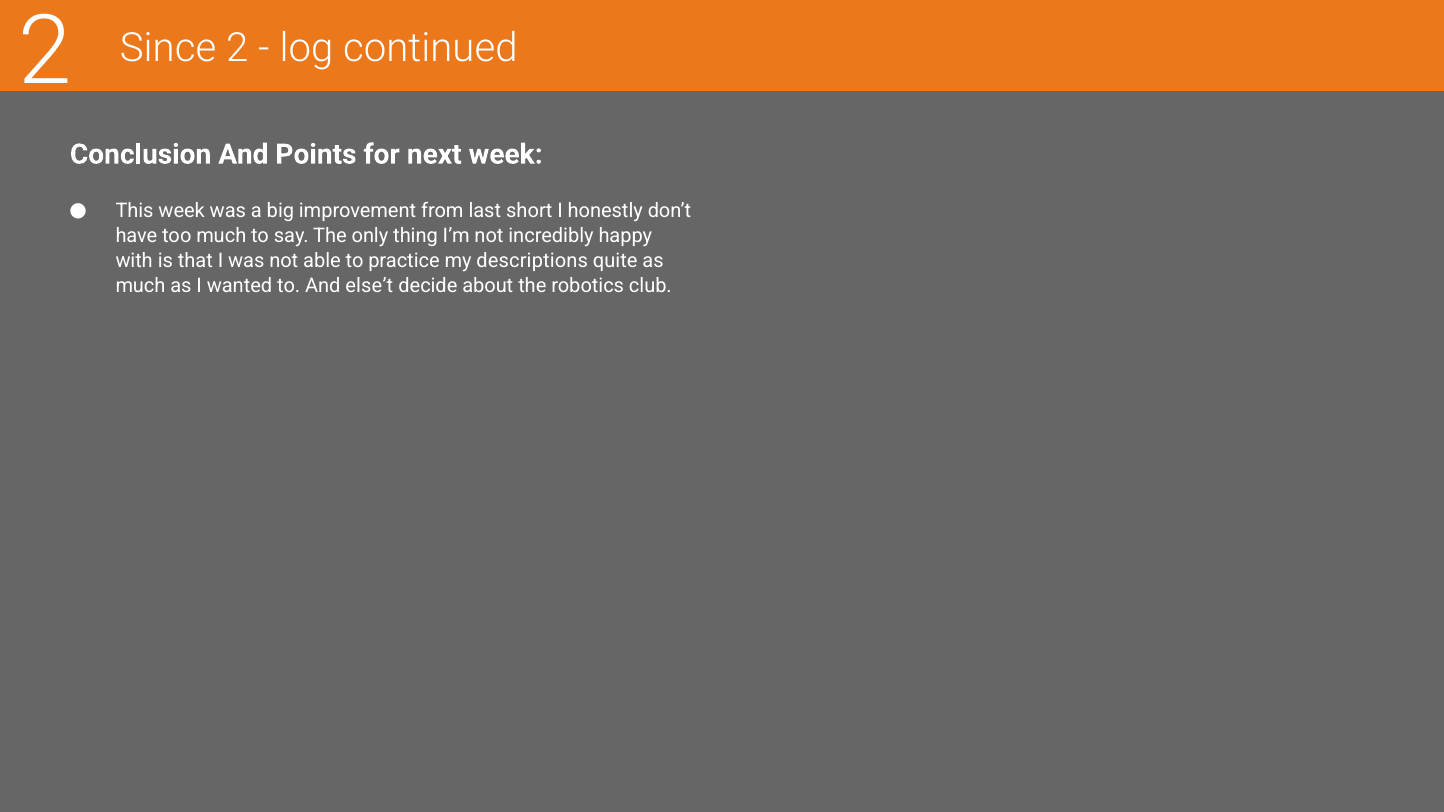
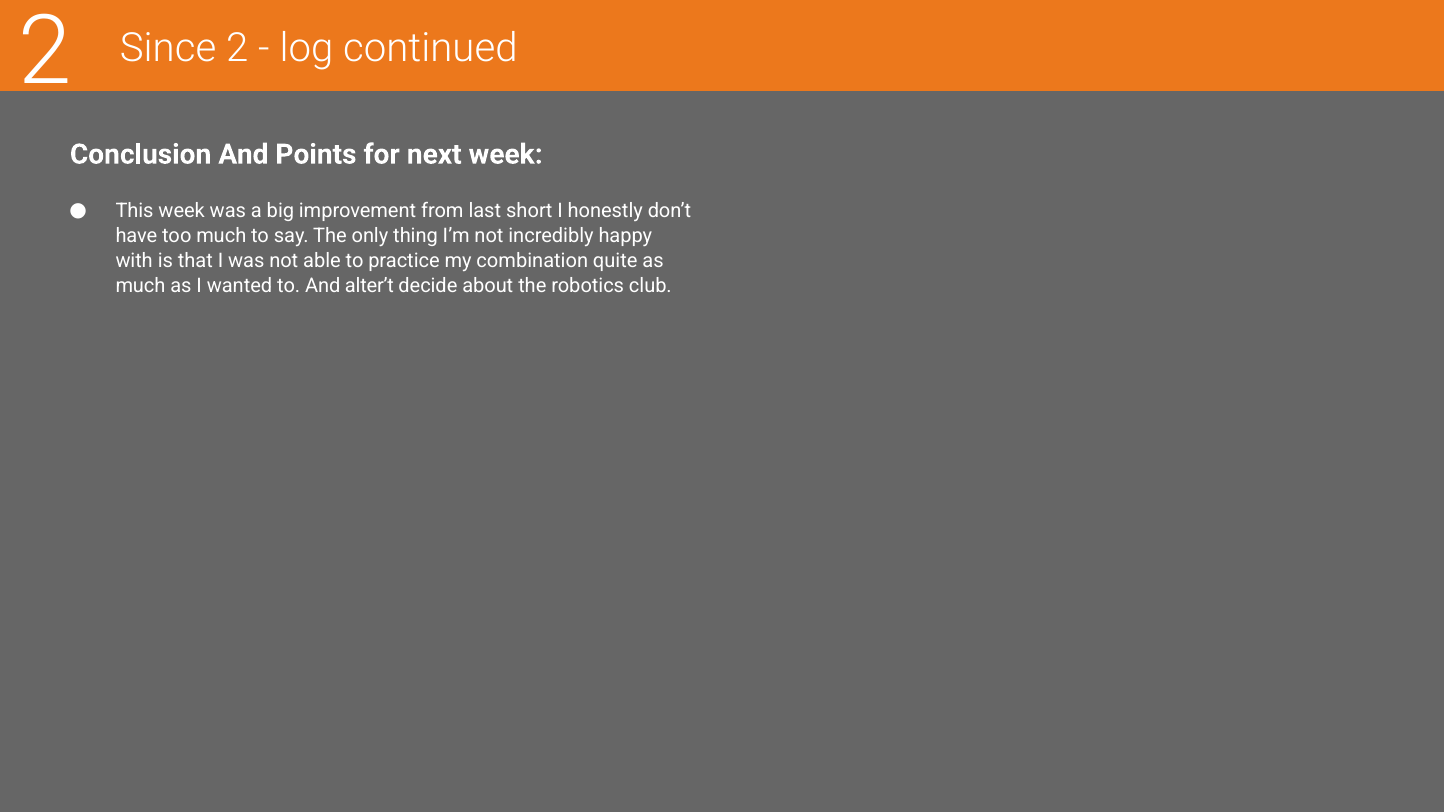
descriptions: descriptions -> combination
else’t: else’t -> alter’t
